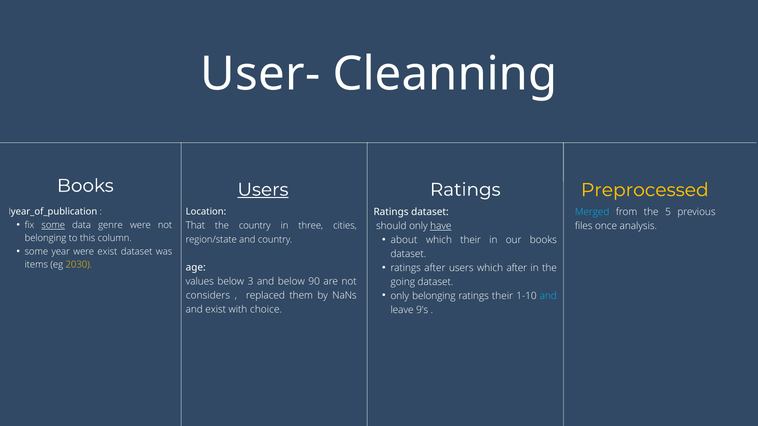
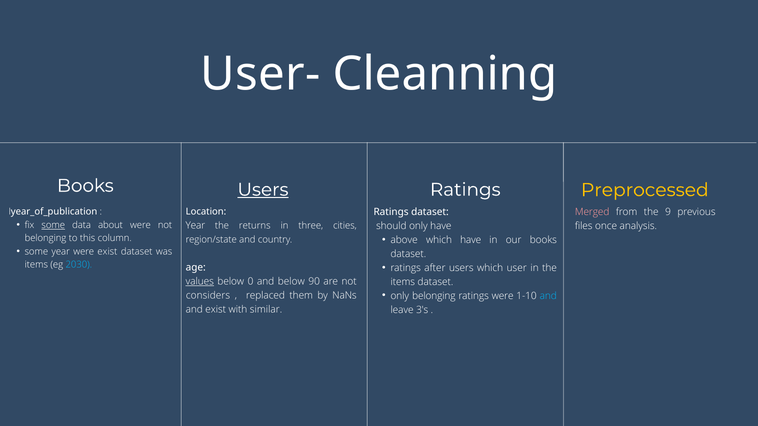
Merged colour: light blue -> pink
5: 5 -> 9
genre: genre -> about
That at (195, 226): That -> Year
the country: country -> returns
have at (441, 226) underline: present -> none
about: about -> above
which their: their -> have
2030 colour: yellow -> light blue
which after: after -> user
values underline: none -> present
3: 3 -> 0
going at (403, 282): going -> items
ratings their: their -> were
choice: choice -> similar
9's: 9's -> 3's
